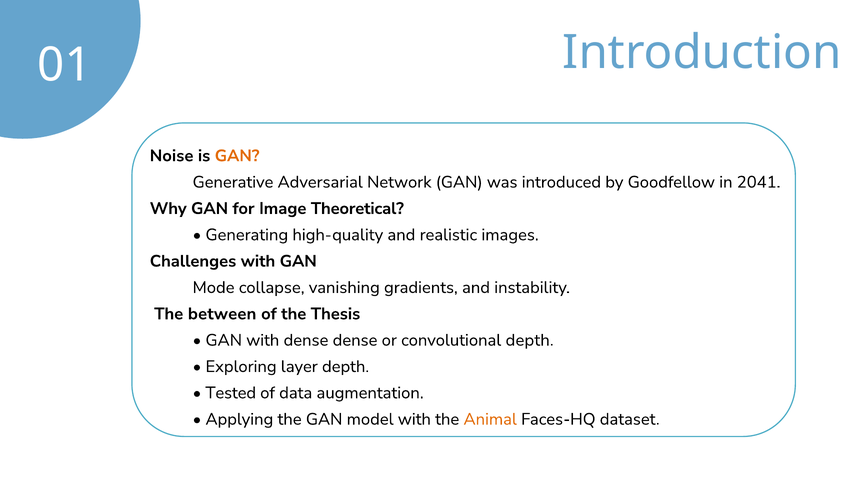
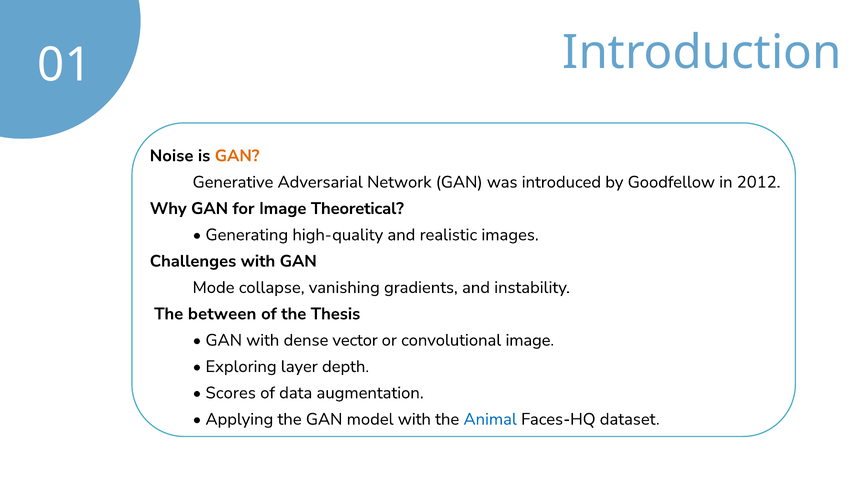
2041: 2041 -> 2012
dense dense: dense -> vector
convolutional depth: depth -> image
Tested: Tested -> Scores
Animal colour: orange -> blue
